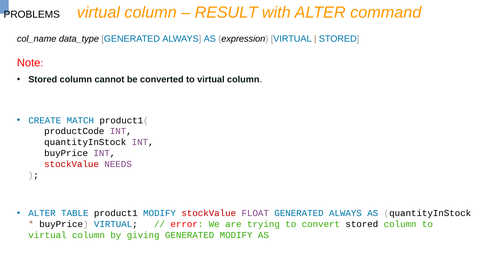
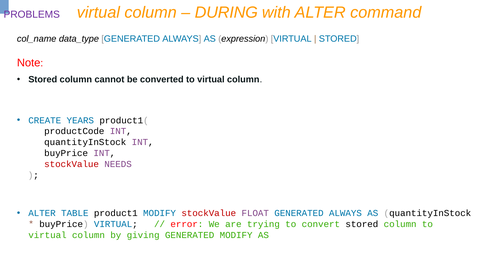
RESULT: RESULT -> DURING
PROBLEMS colour: black -> purple
MATCH: MATCH -> YEARS
